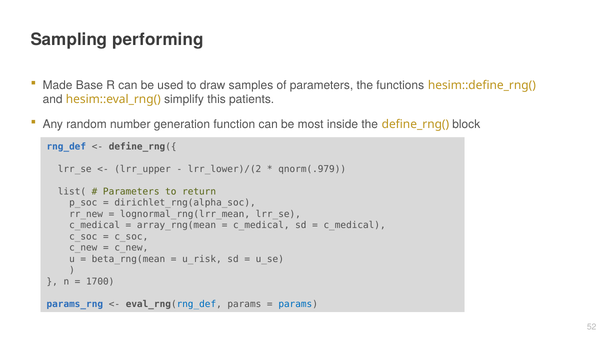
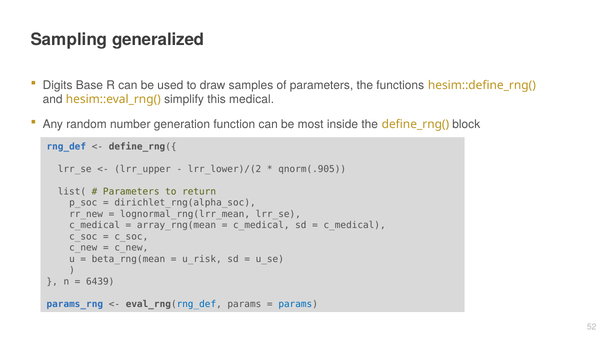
performing: performing -> generalized
Made: Made -> Digits
patients: patients -> medical
qnorm(.979: qnorm(.979 -> qnorm(.905
1700: 1700 -> 6439
